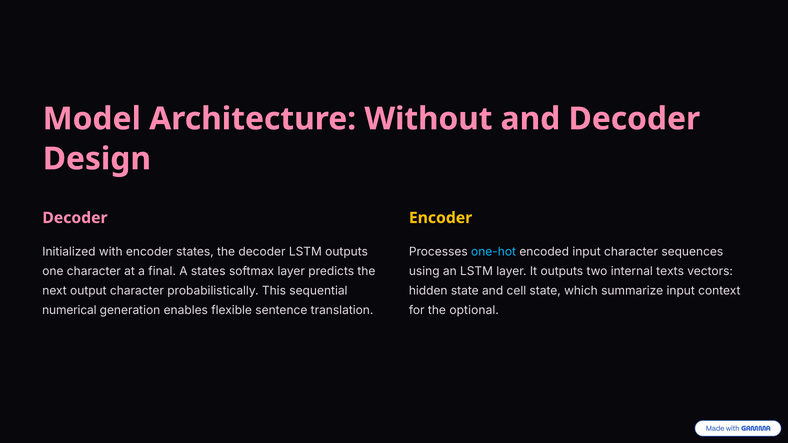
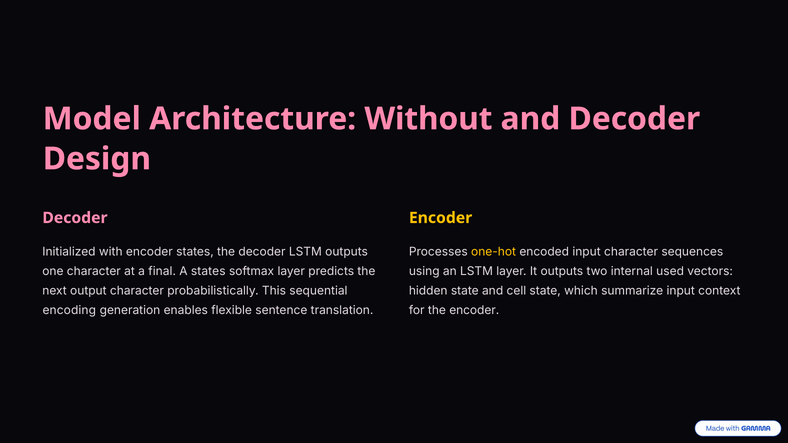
one-hot colour: light blue -> yellow
texts: texts -> used
numerical: numerical -> encoding
the optional: optional -> encoder
